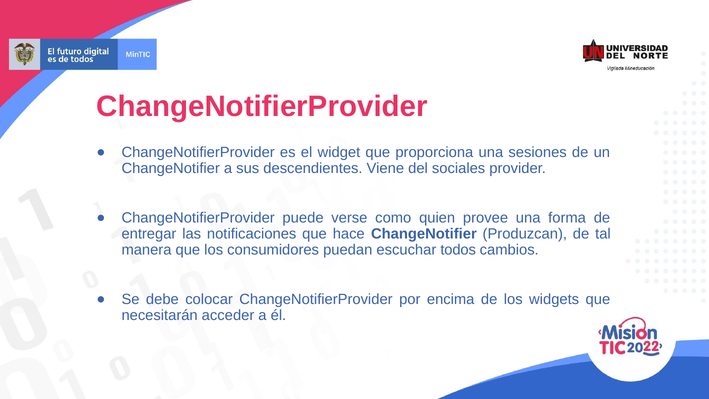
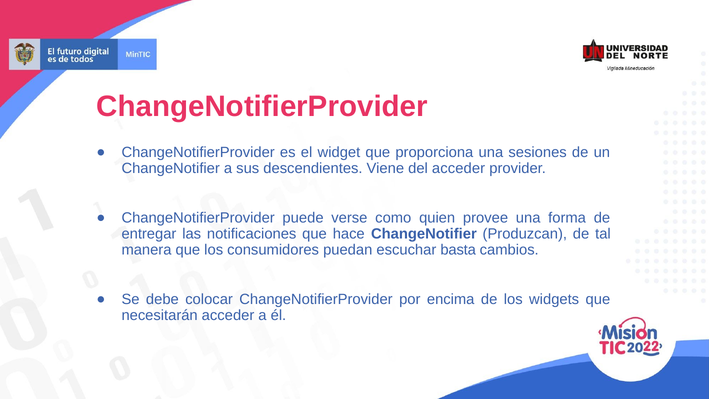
del sociales: sociales -> acceder
todos: todos -> basta
